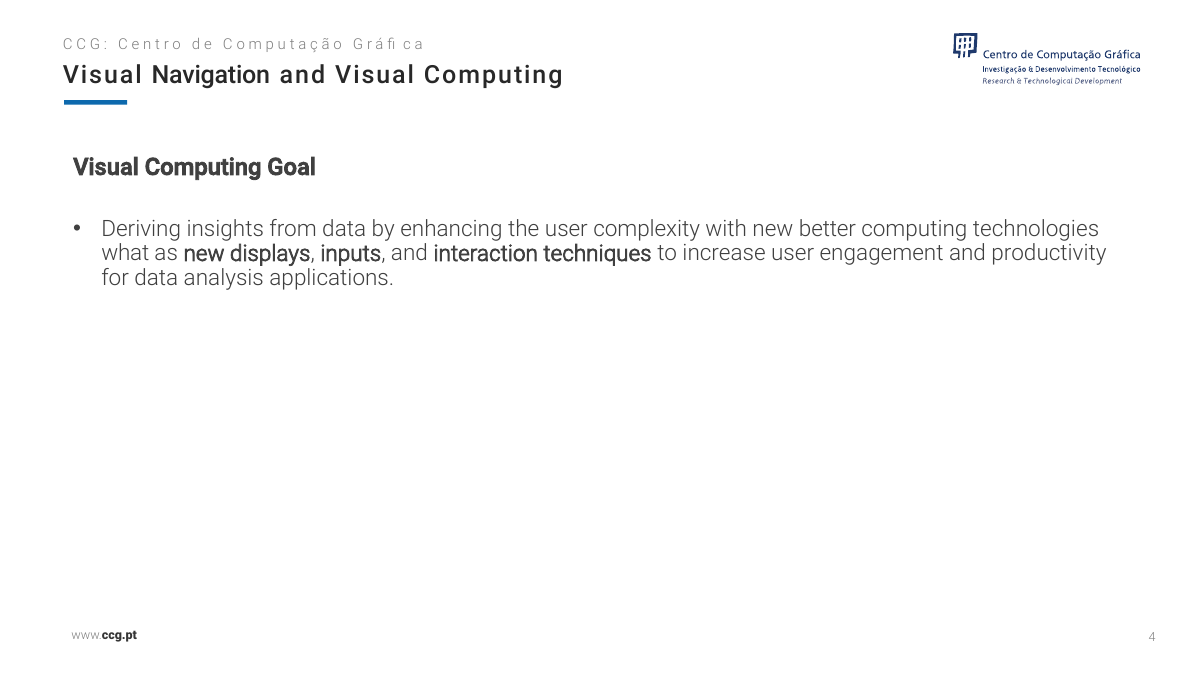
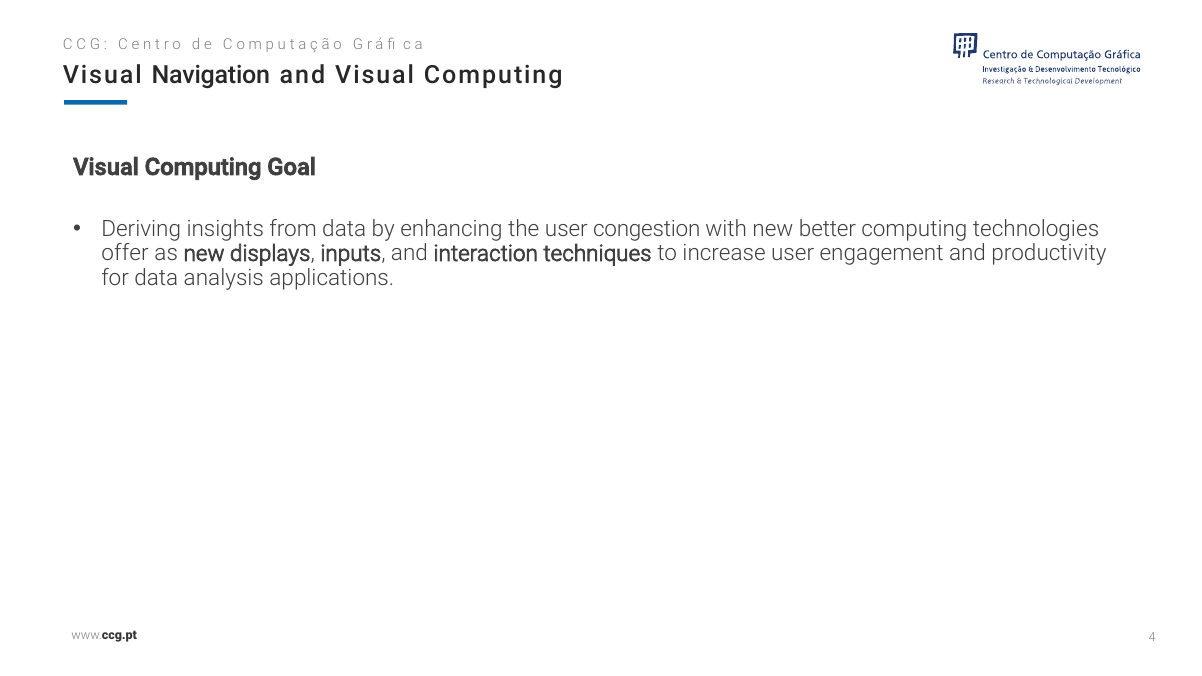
complexity: complexity -> congestion
what: what -> offer
